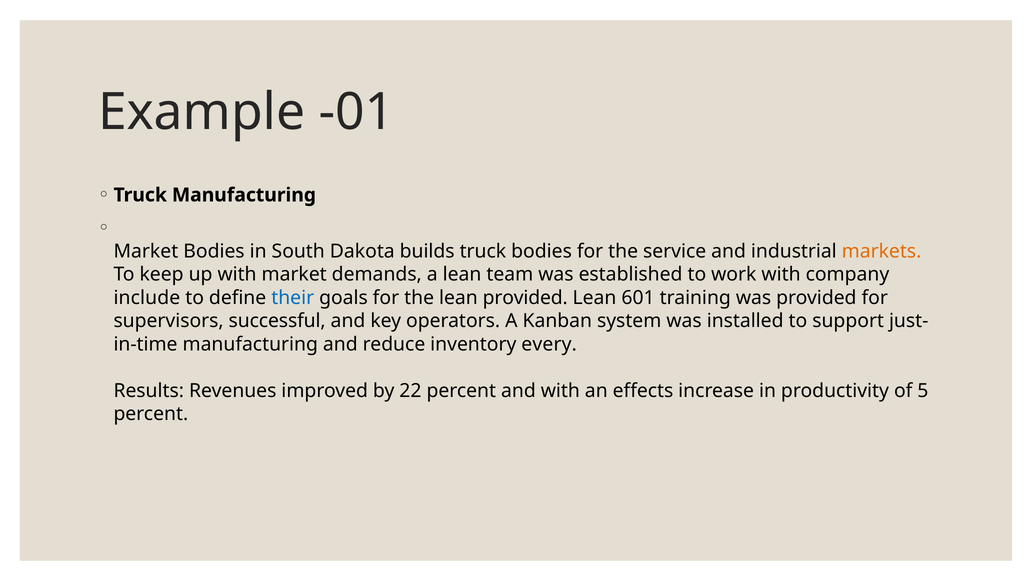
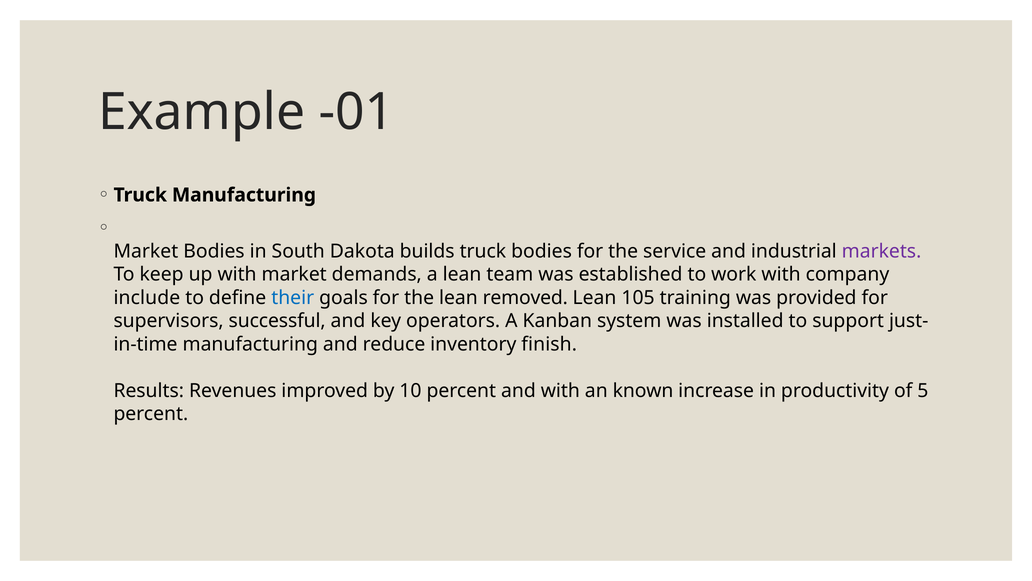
markets colour: orange -> purple
lean provided: provided -> removed
601: 601 -> 105
every: every -> finish
22: 22 -> 10
effects: effects -> known
